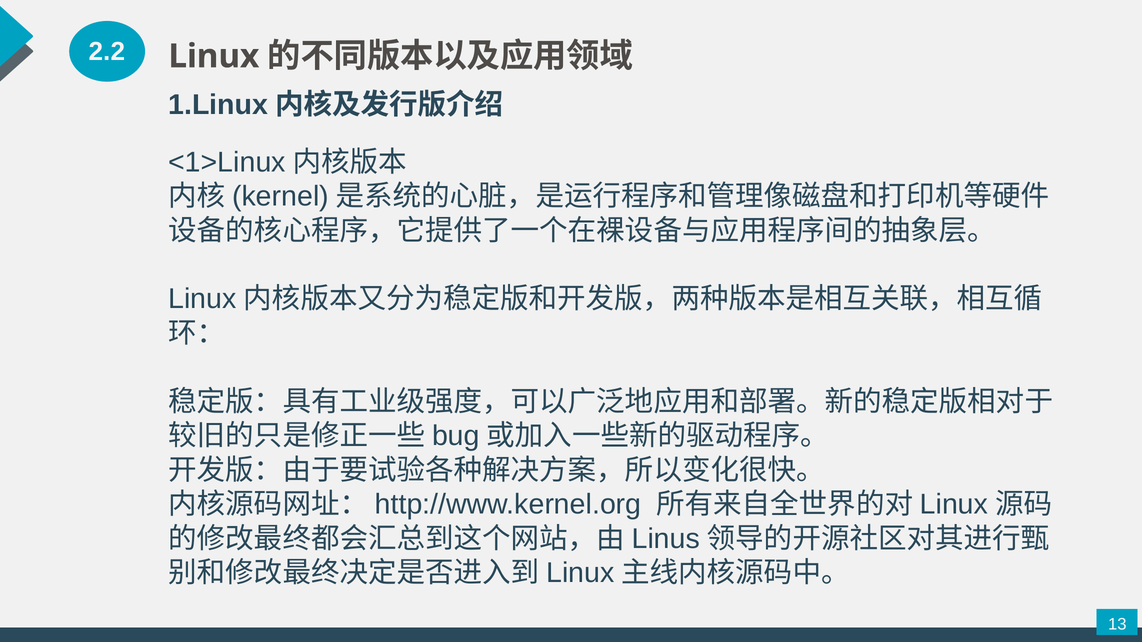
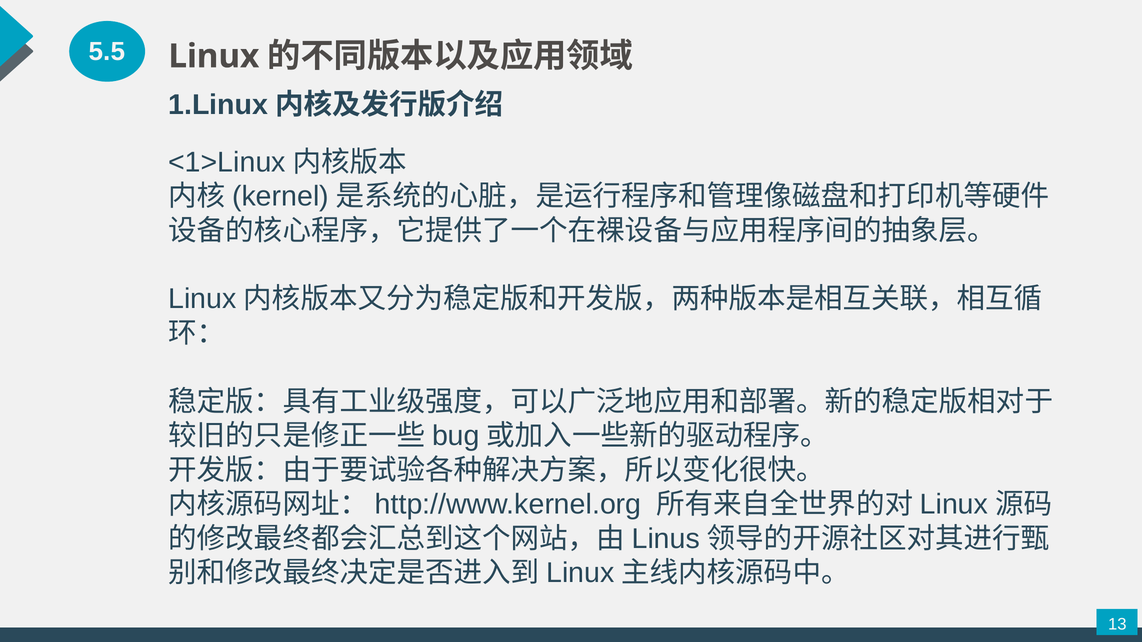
2.2: 2.2 -> 5.5
